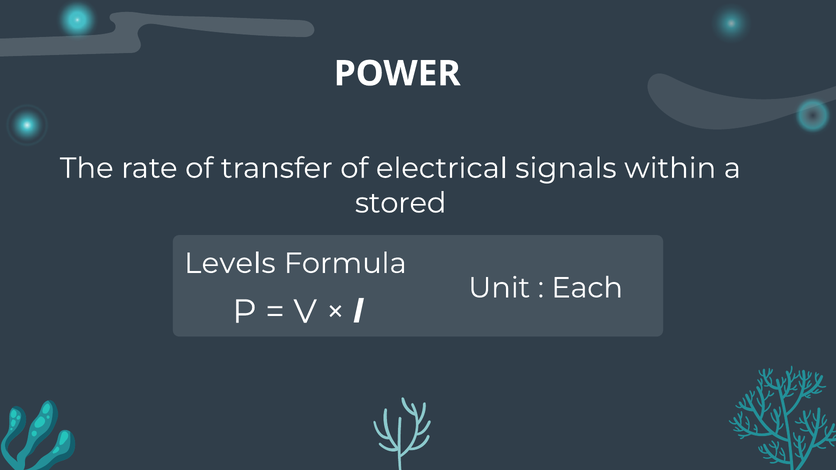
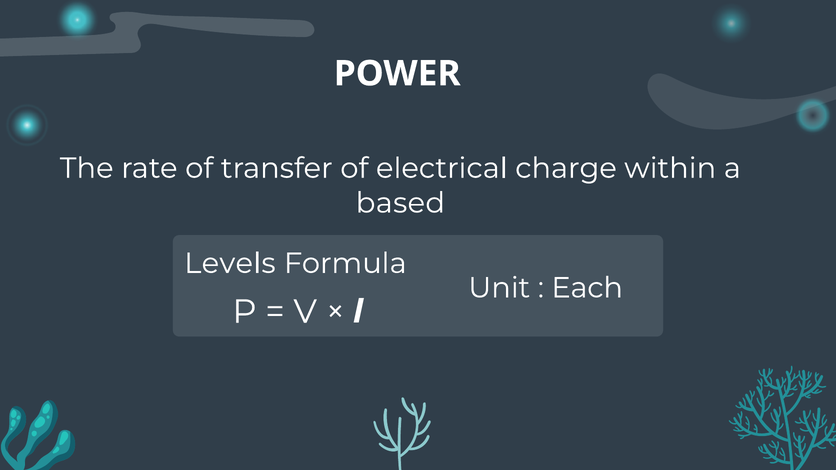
signals: signals -> charge
stored: stored -> based
